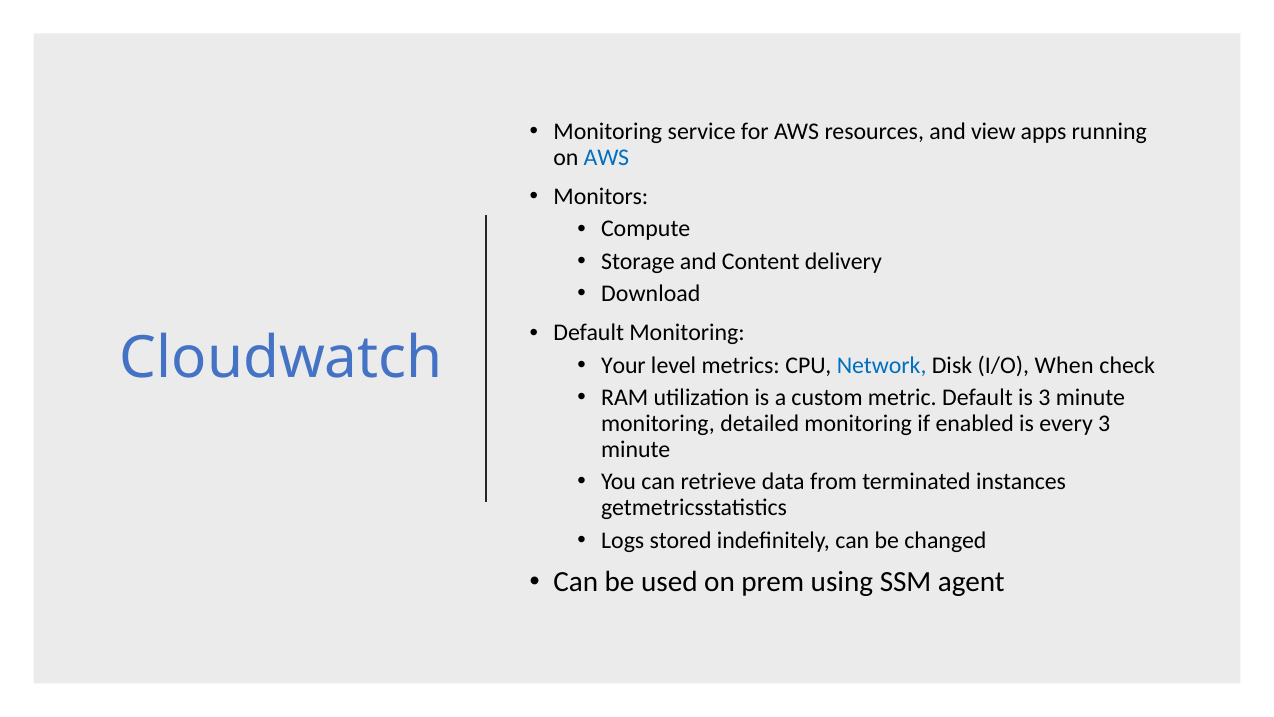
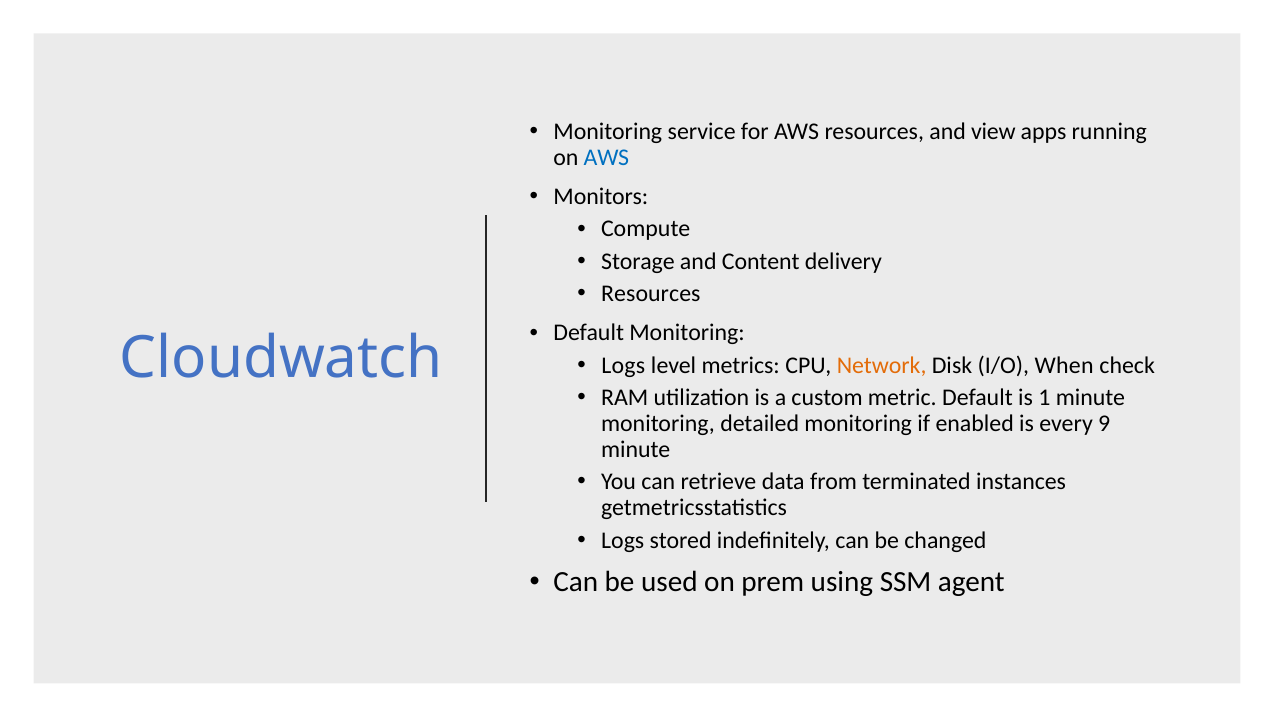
Download at (651, 294): Download -> Resources
Your at (623, 365): Your -> Logs
Network colour: blue -> orange
is 3: 3 -> 1
every 3: 3 -> 9
